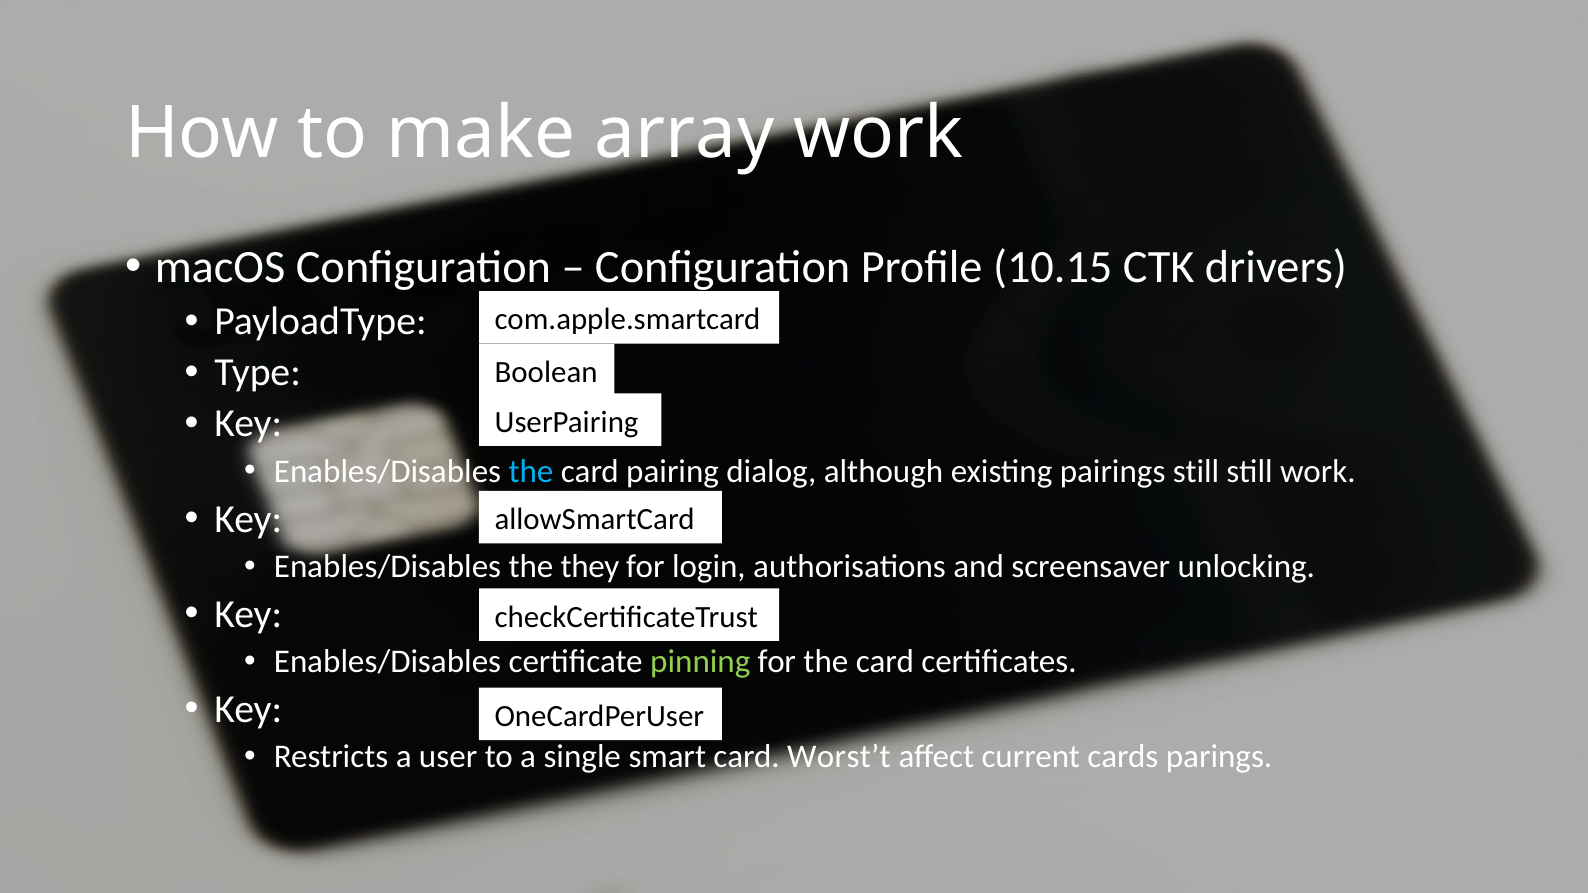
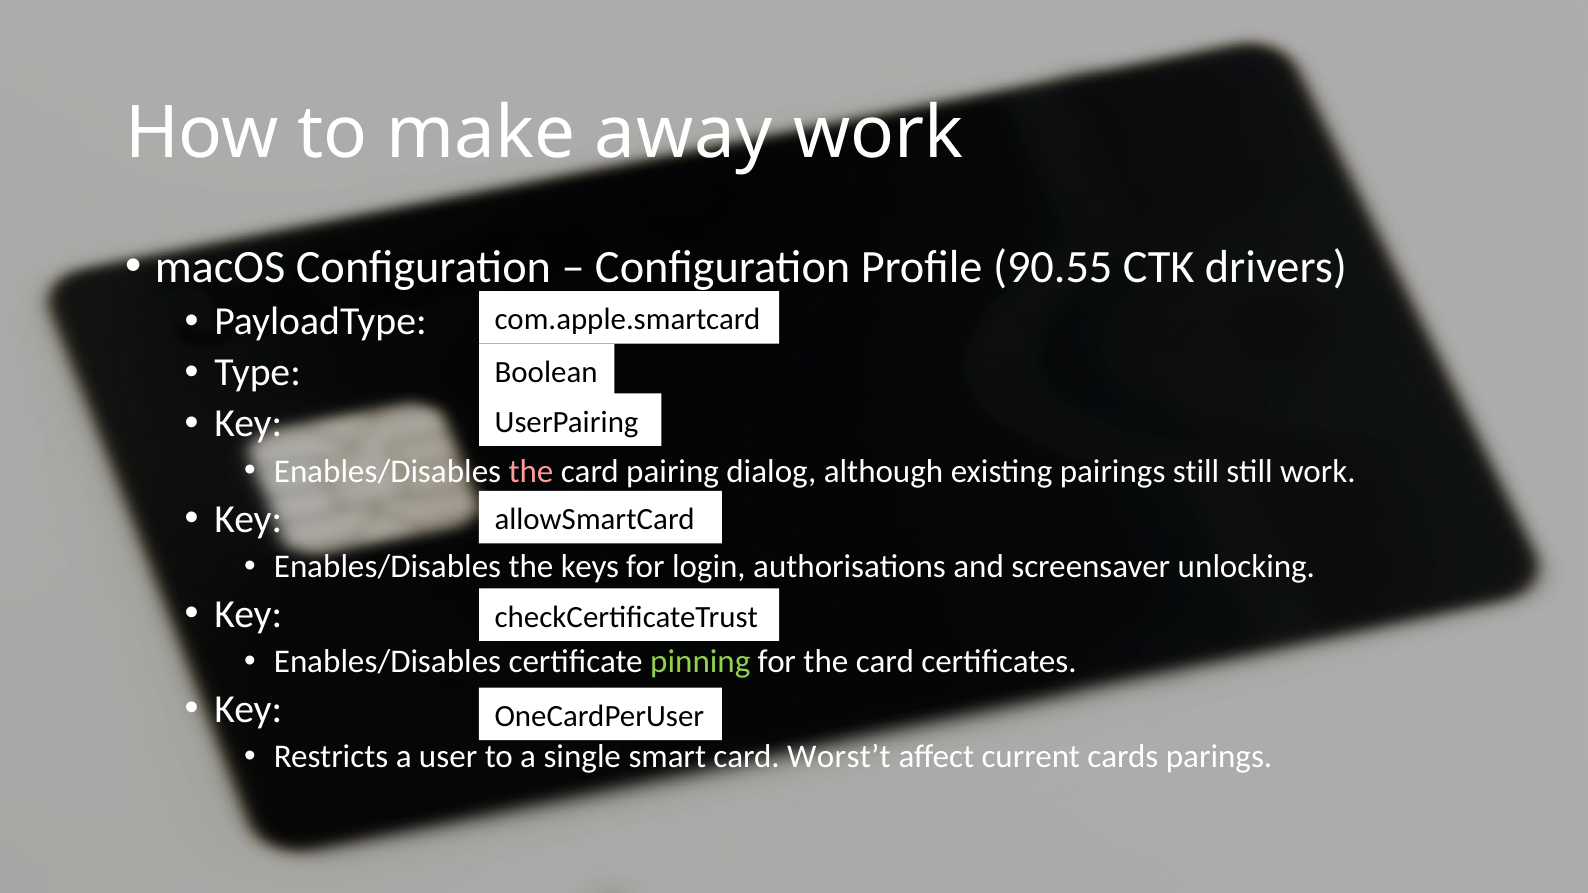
array: array -> away
10.15: 10.15 -> 90.55
the at (531, 472) colour: light blue -> pink
they: they -> keys
